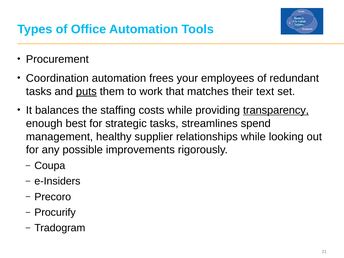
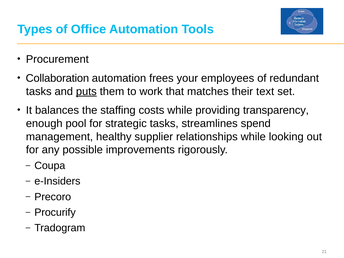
Coordination: Coordination -> Collaboration
transparency underline: present -> none
best: best -> pool
